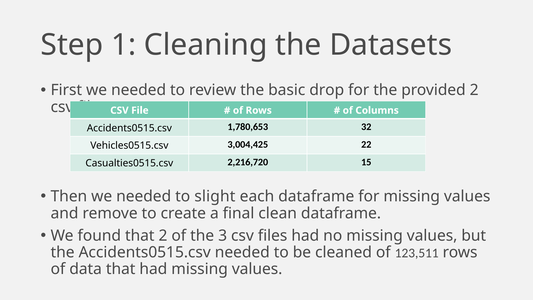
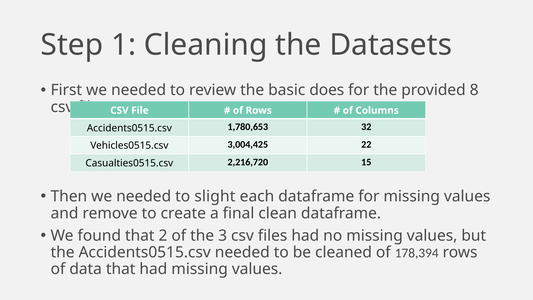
drop: drop -> does
provided 2: 2 -> 8
123,511: 123,511 -> 178,394
